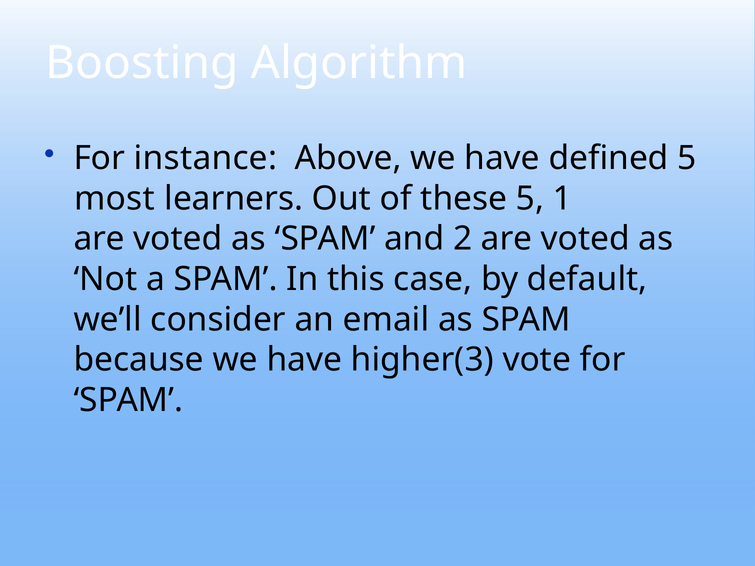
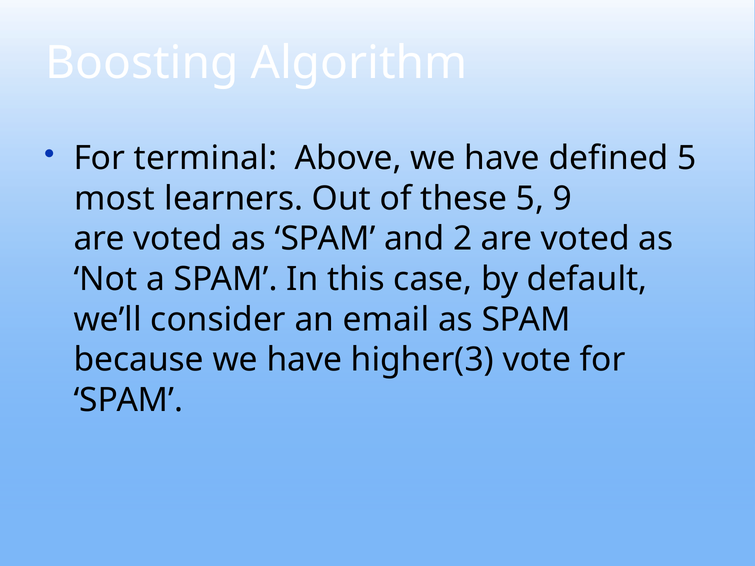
instance: instance -> terminal
1: 1 -> 9
